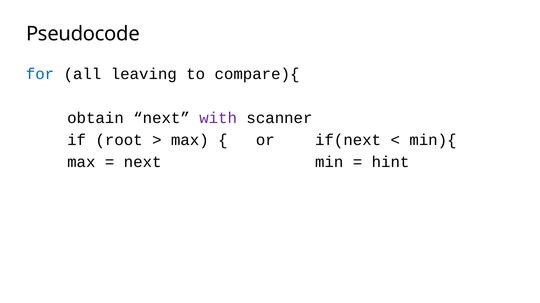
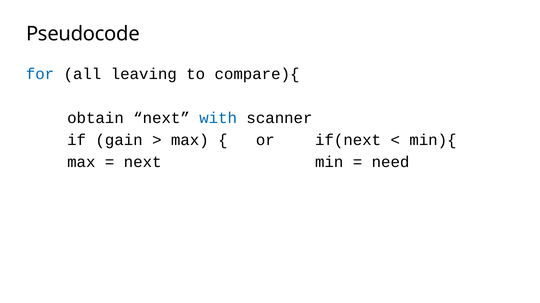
with colour: purple -> blue
root: root -> gain
hint: hint -> need
